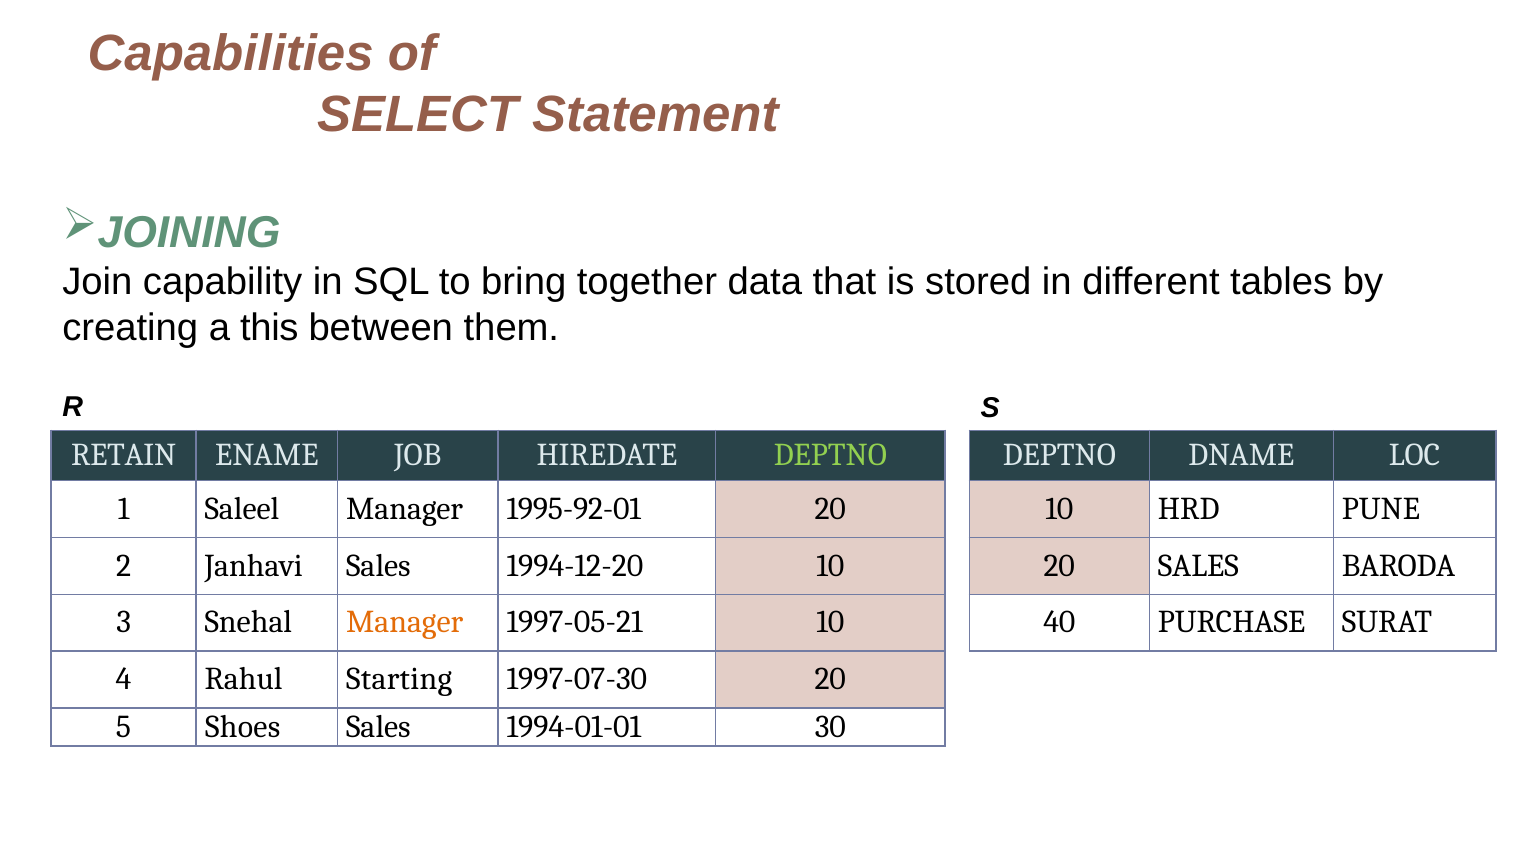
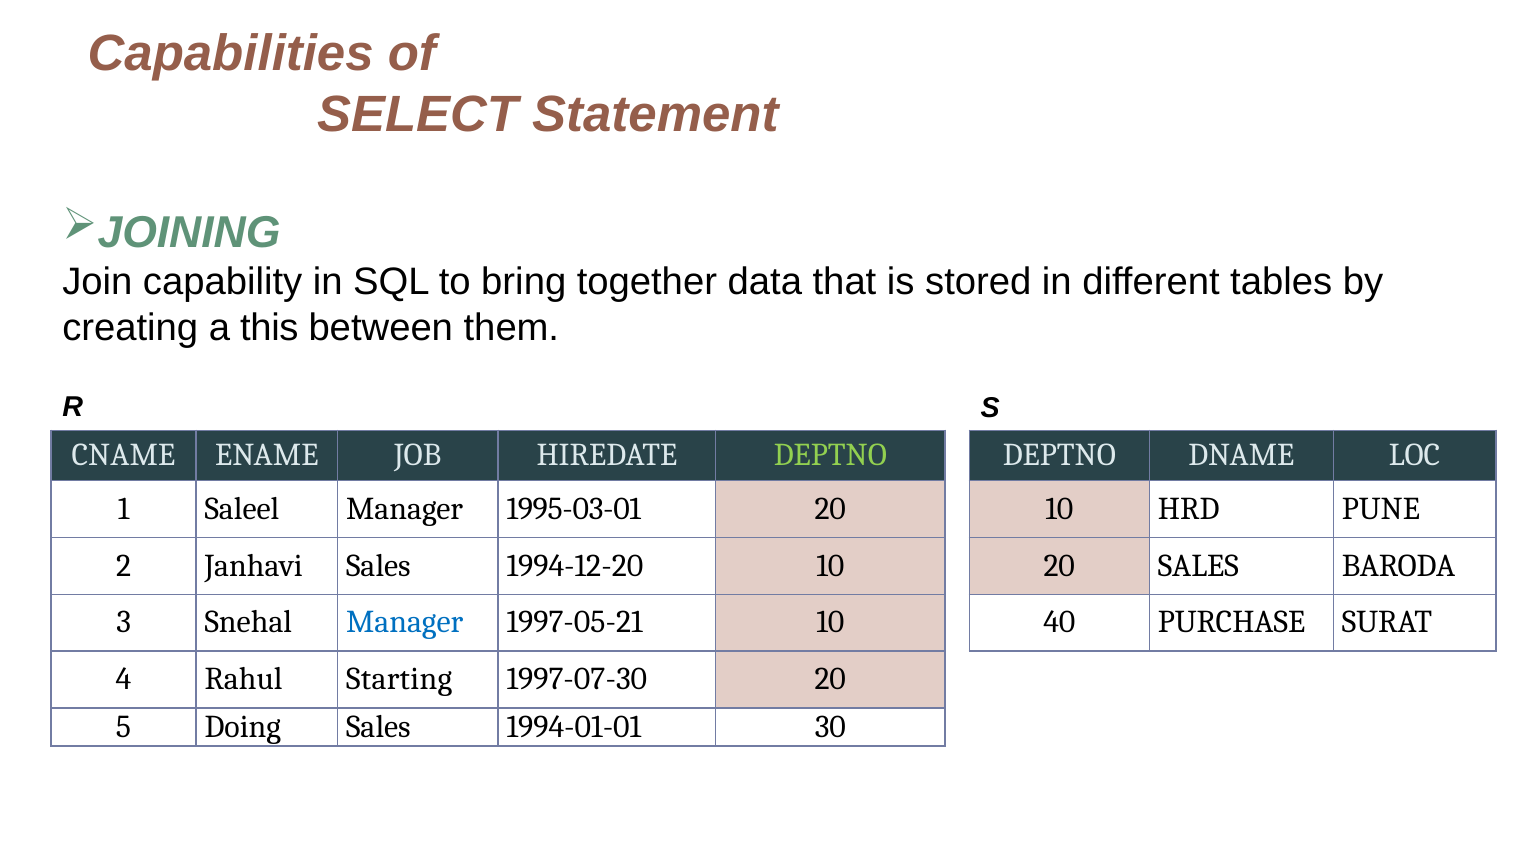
RETAIN: RETAIN -> CNAME
1995-92-01: 1995-92-01 -> 1995-03-01
Manager at (405, 622) colour: orange -> blue
Shoes: Shoes -> Doing
